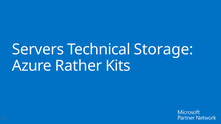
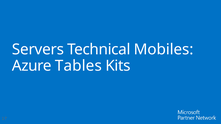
Storage: Storage -> Mobiles
Rather: Rather -> Tables
